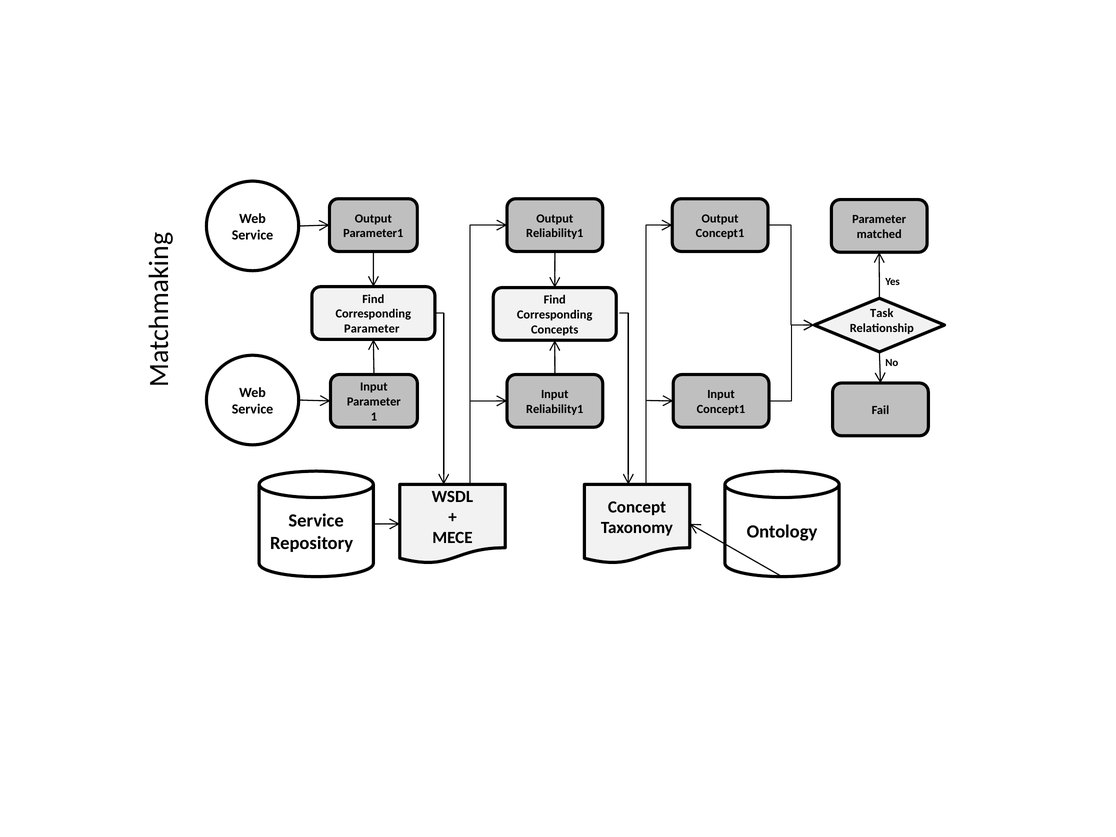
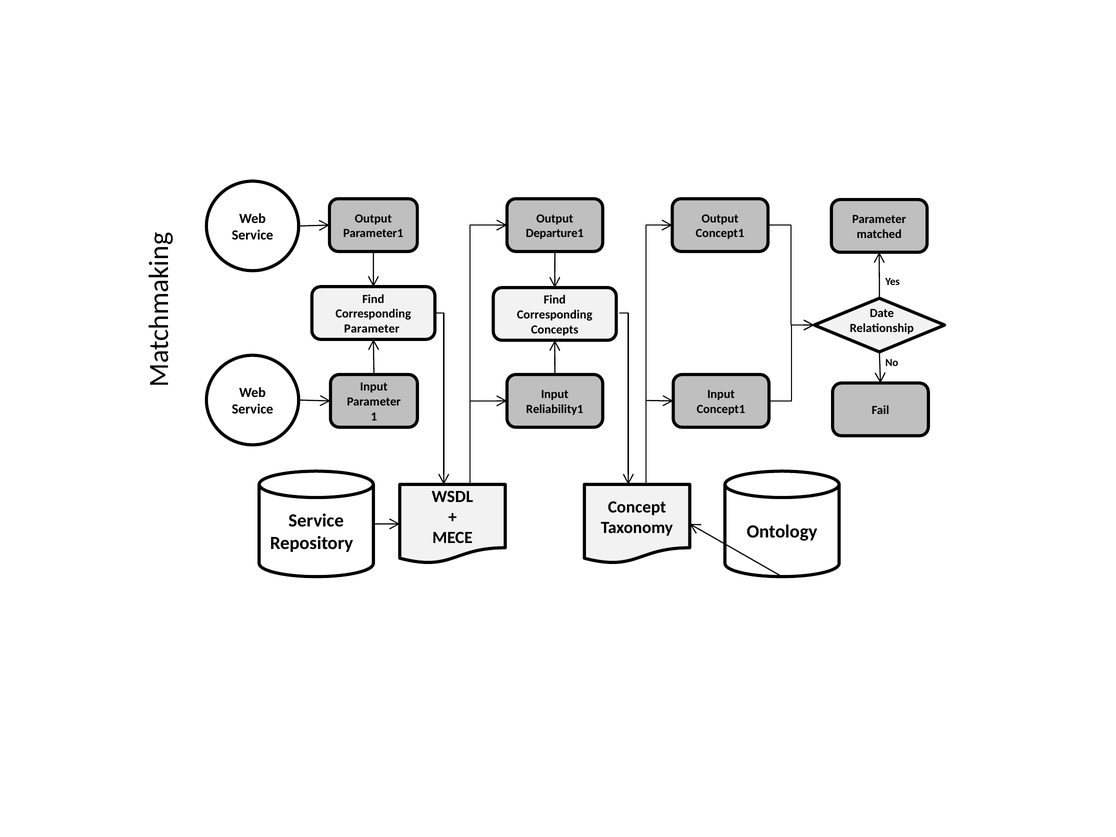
Reliability1 at (555, 233): Reliability1 -> Departure1
Task: Task -> Date
